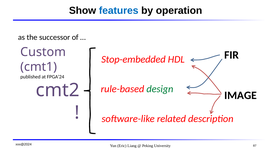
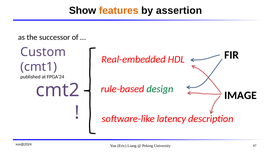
features colour: blue -> orange
operation: operation -> assertion
Stop-embedded: Stop-embedded -> Real-embedded
related: related -> latency
